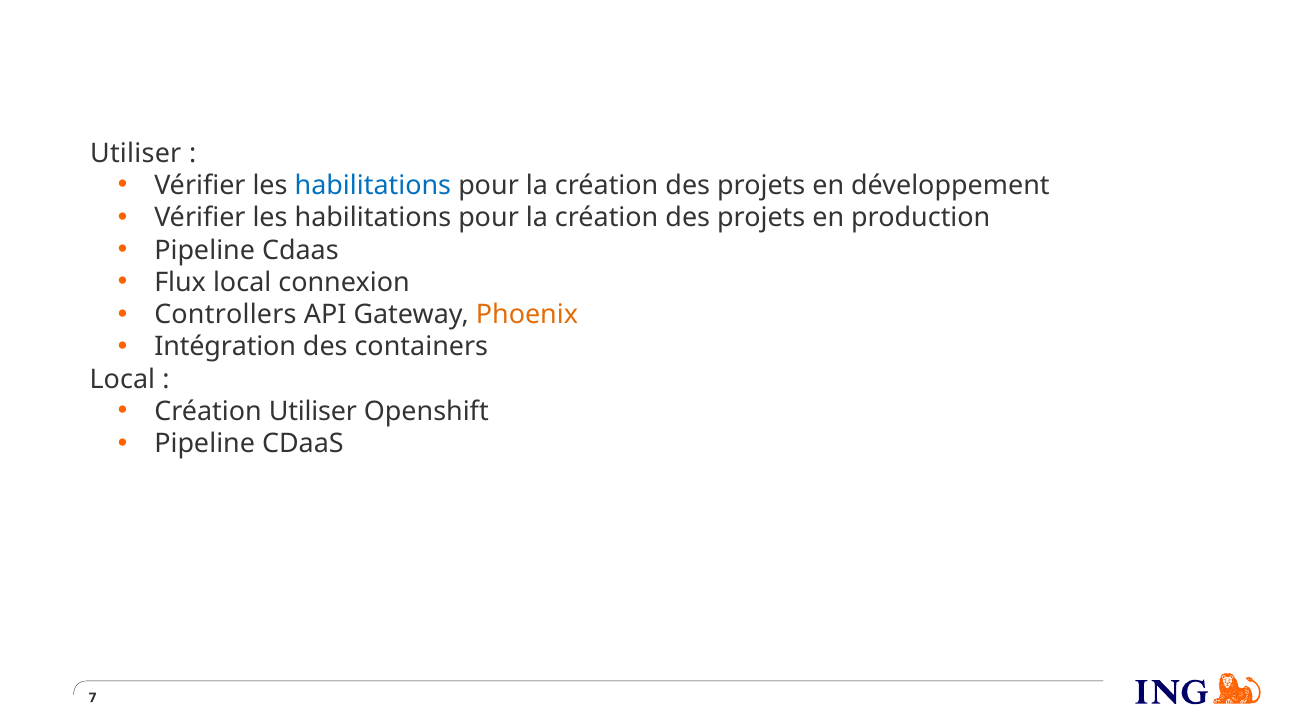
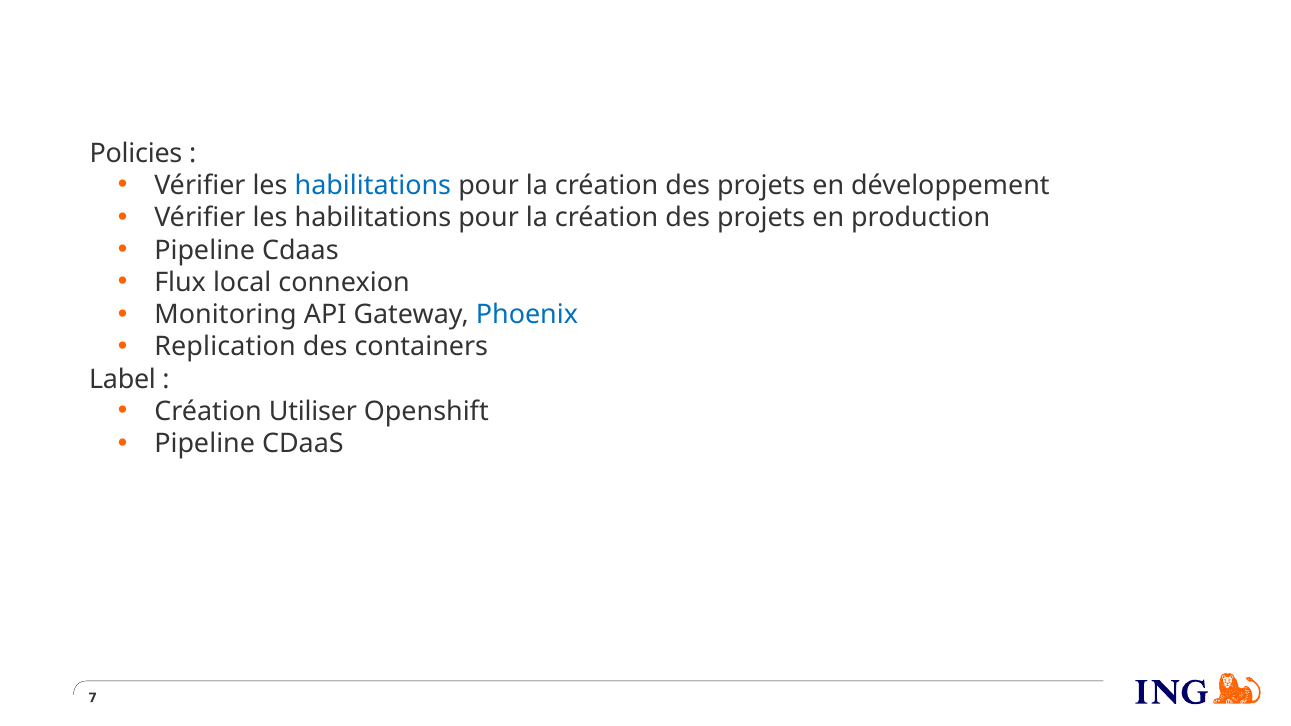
Utiliser at (136, 153): Utiliser -> Policies
Controllers: Controllers -> Monitoring
Phoenix colour: orange -> blue
Intégration: Intégration -> Replication
Local at (122, 379): Local -> Label
